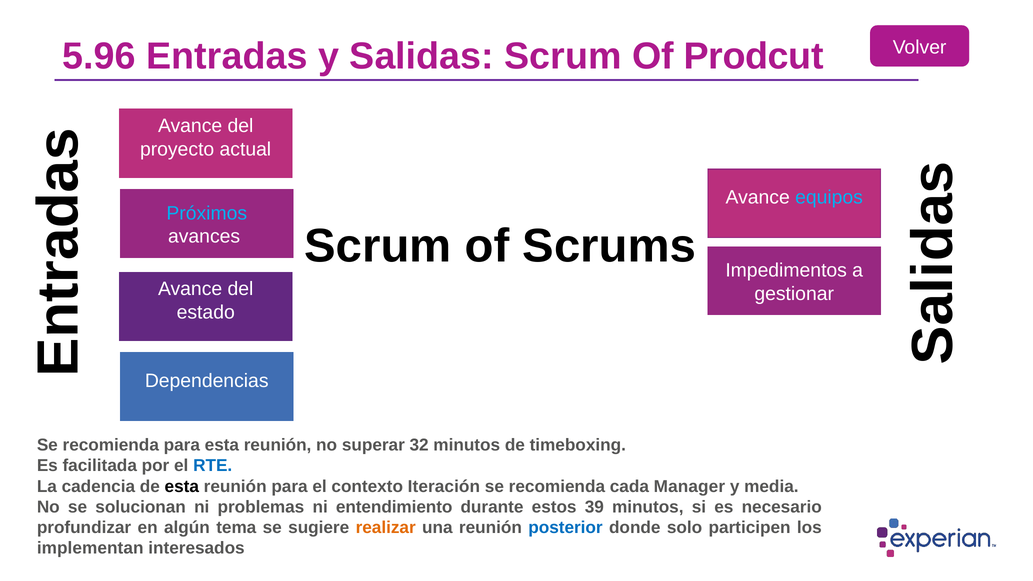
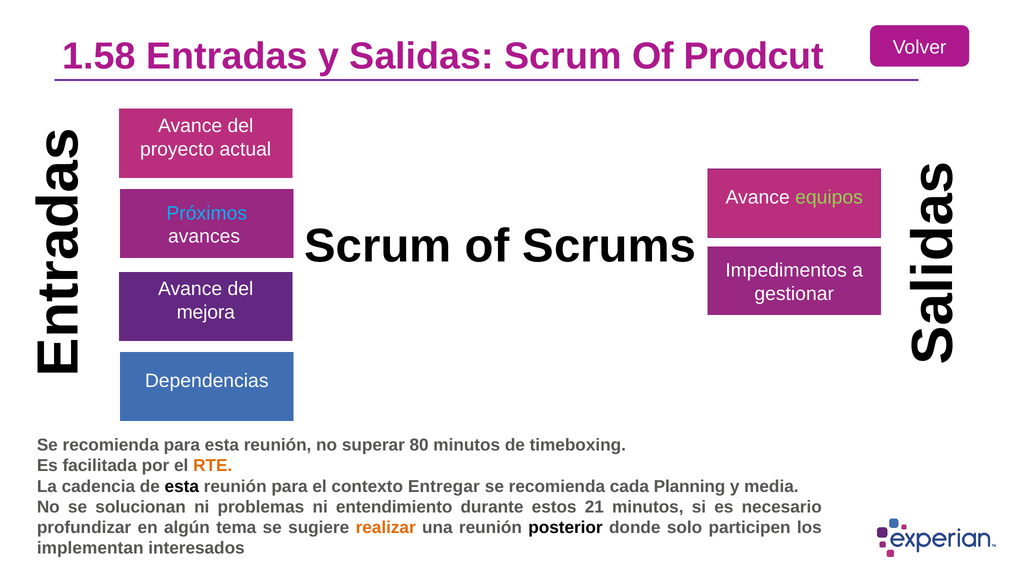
5.96: 5.96 -> 1.58
equipos colour: light blue -> light green
estado: estado -> mejora
32: 32 -> 80
RTE colour: blue -> orange
Iteración: Iteración -> Entregar
Manager: Manager -> Planning
39: 39 -> 21
posterior colour: blue -> black
